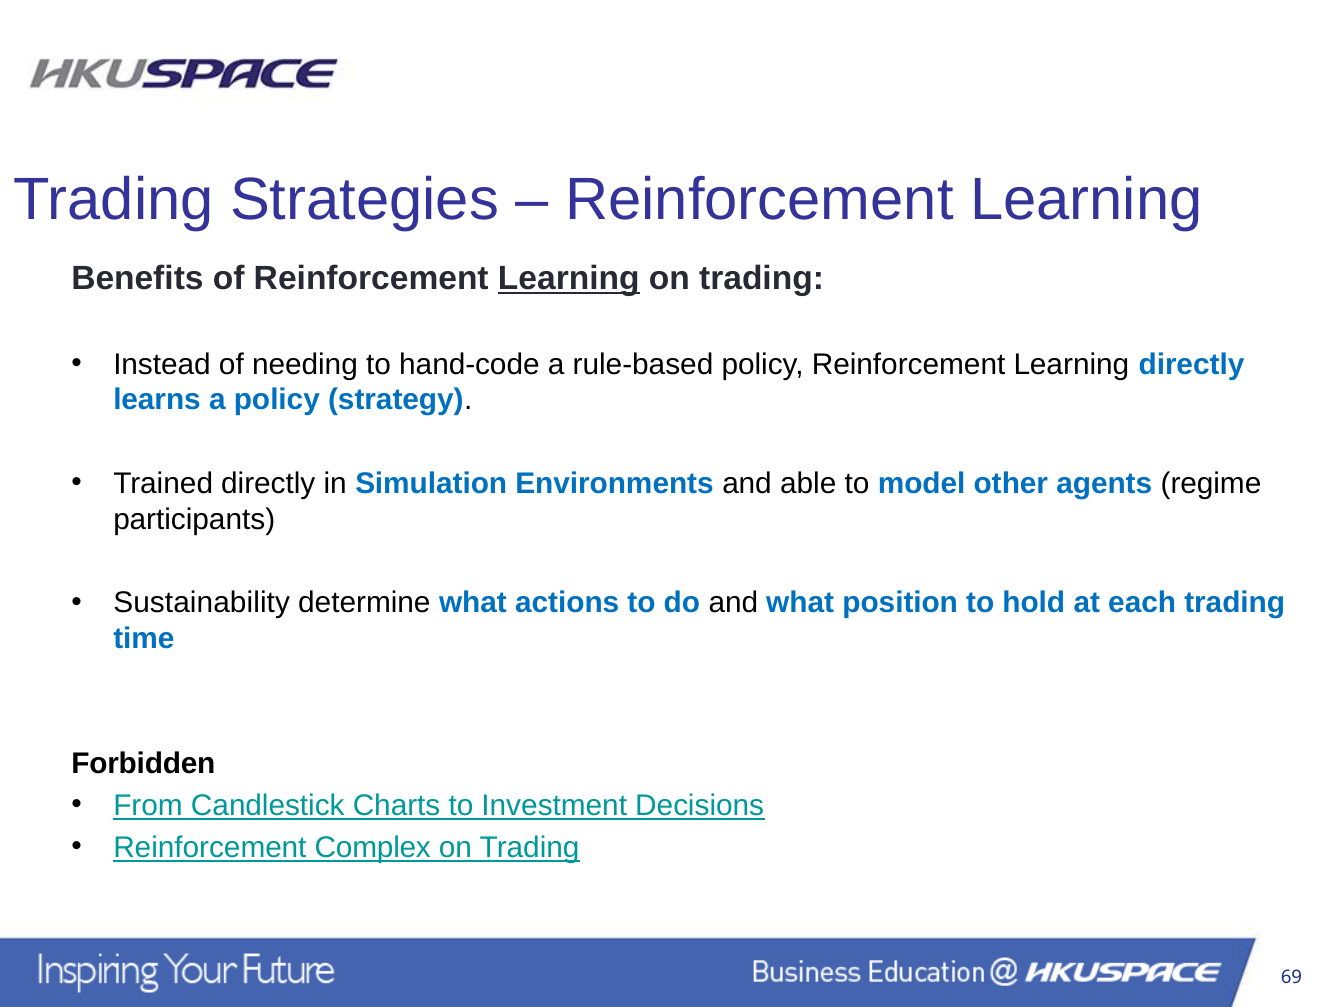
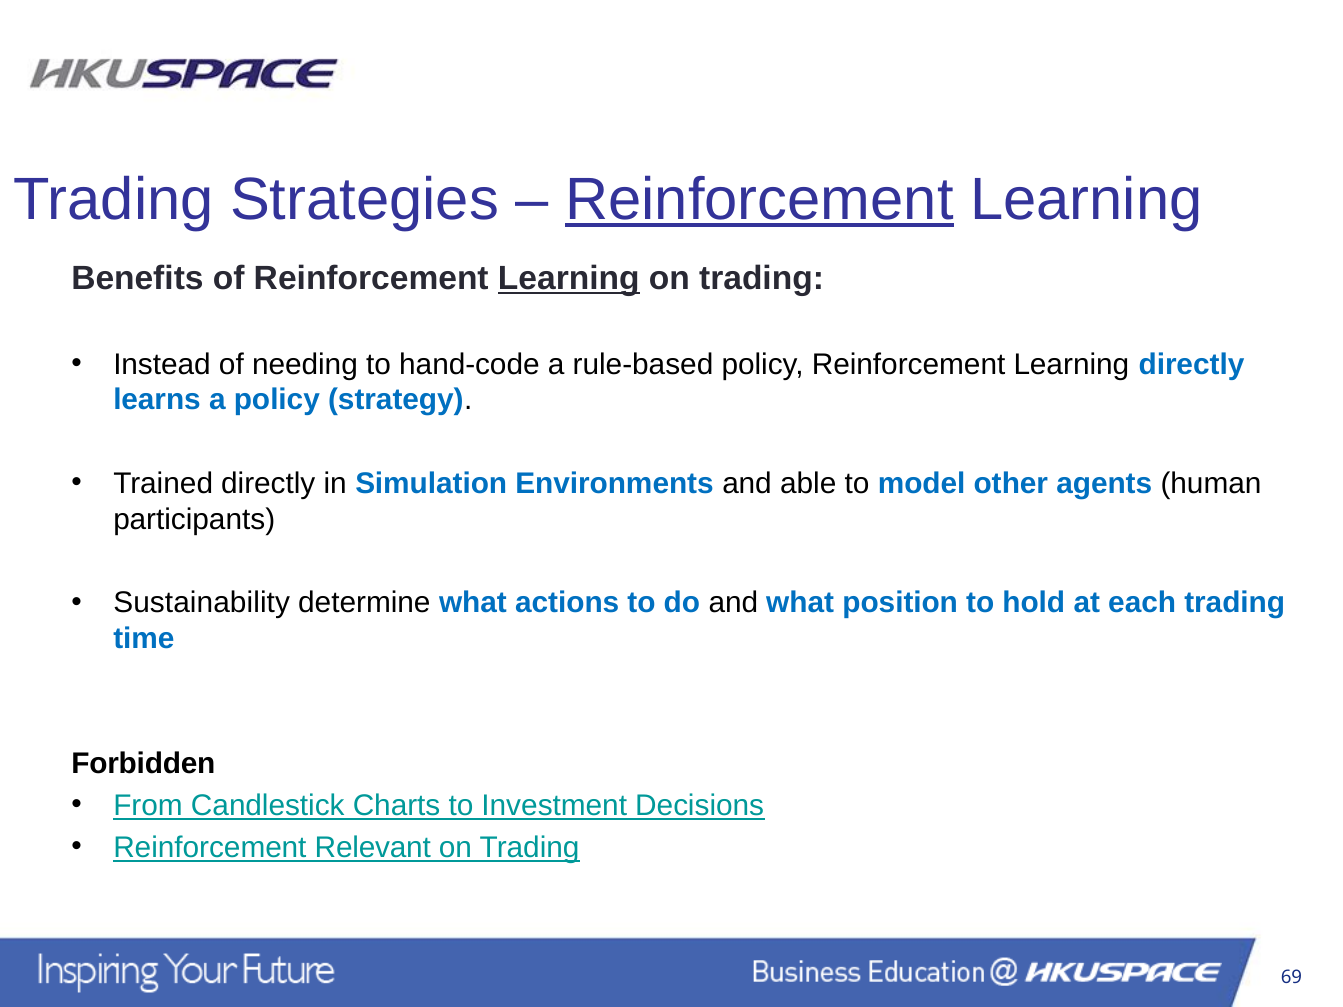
Reinforcement at (759, 200) underline: none -> present
regime: regime -> human
Complex: Complex -> Relevant
